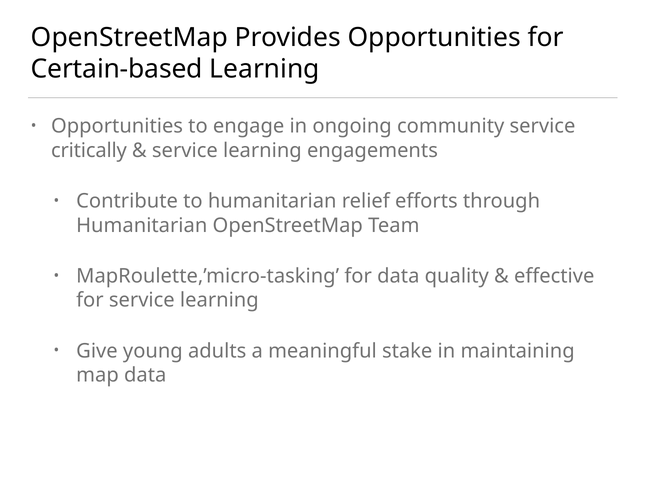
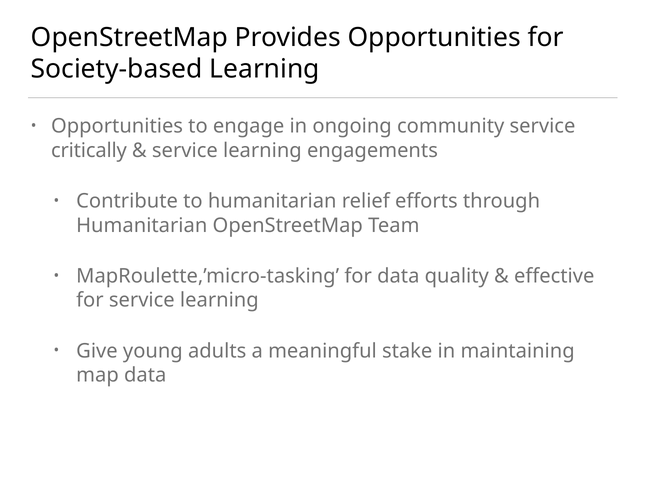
Certain-based: Certain-based -> Society-based
